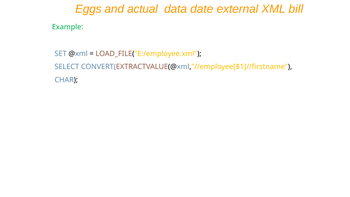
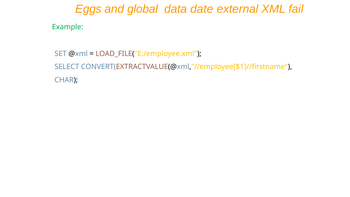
actual: actual -> global
bill: bill -> fail
